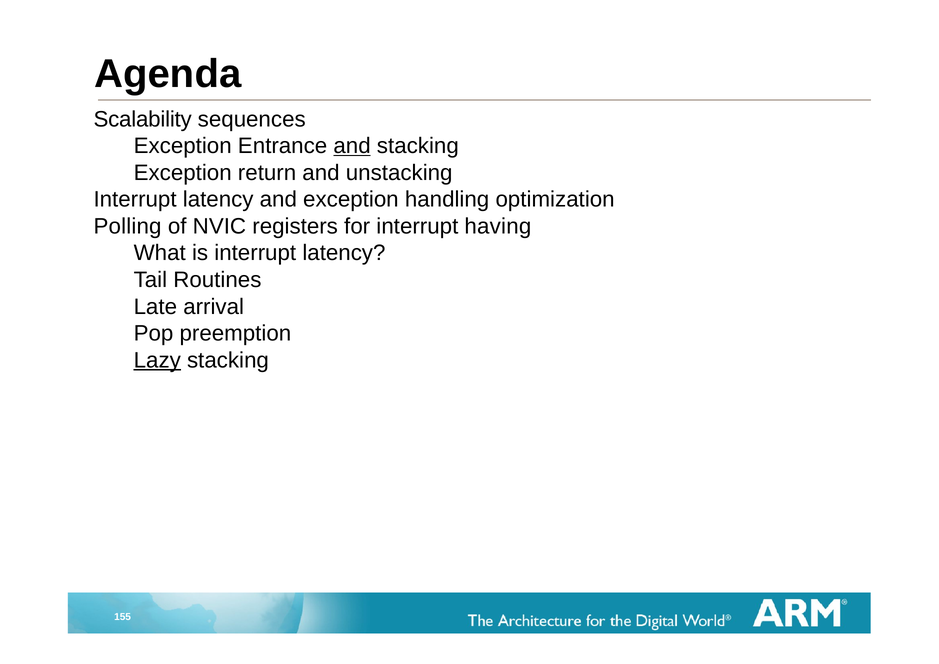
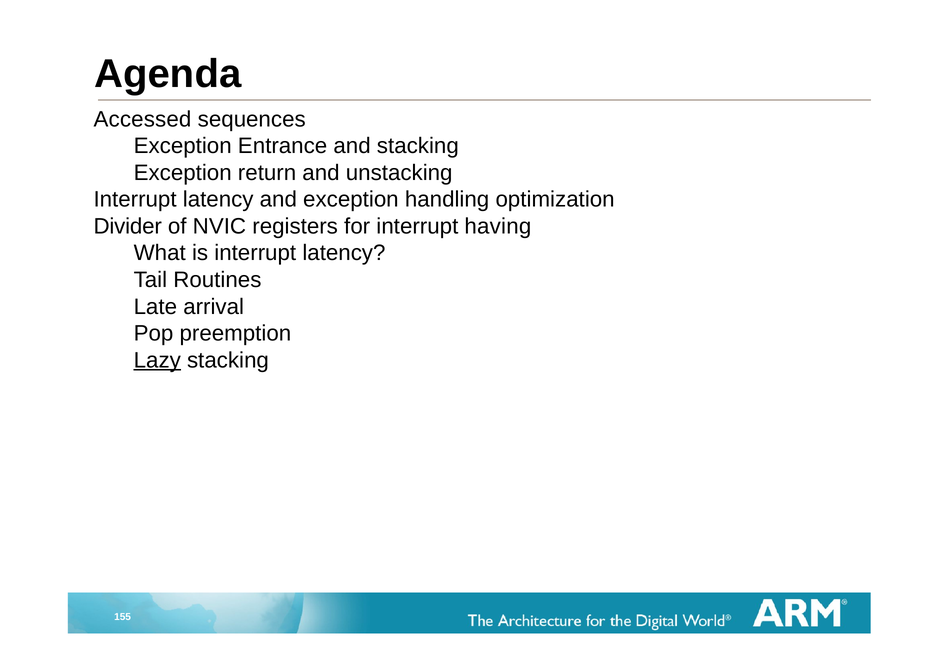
Scalability: Scalability -> Accessed
and at (352, 146) underline: present -> none
Polling: Polling -> Divider
